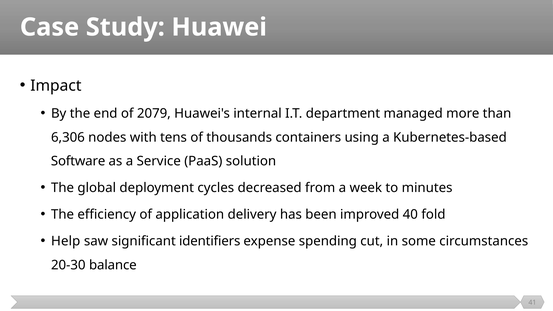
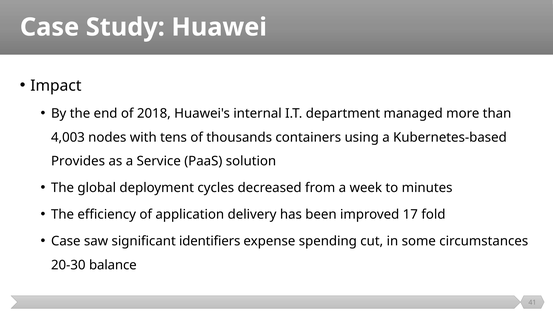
2079: 2079 -> 2018
6,306: 6,306 -> 4,003
Software: Software -> Provides
40: 40 -> 17
Help at (66, 241): Help -> Case
